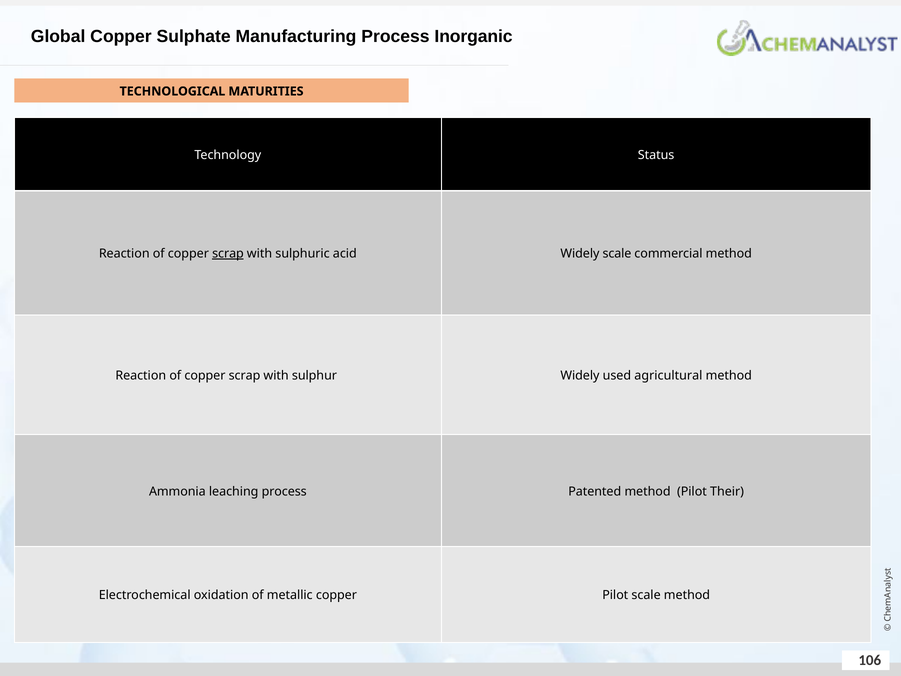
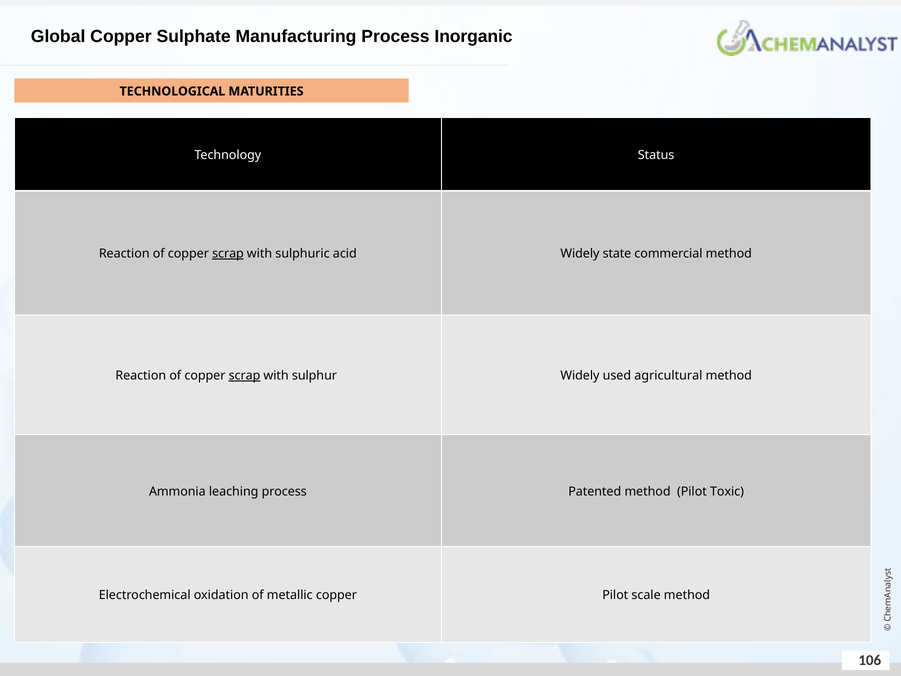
Widely scale: scale -> state
scrap at (245, 375) underline: none -> present
Their: Their -> Toxic
